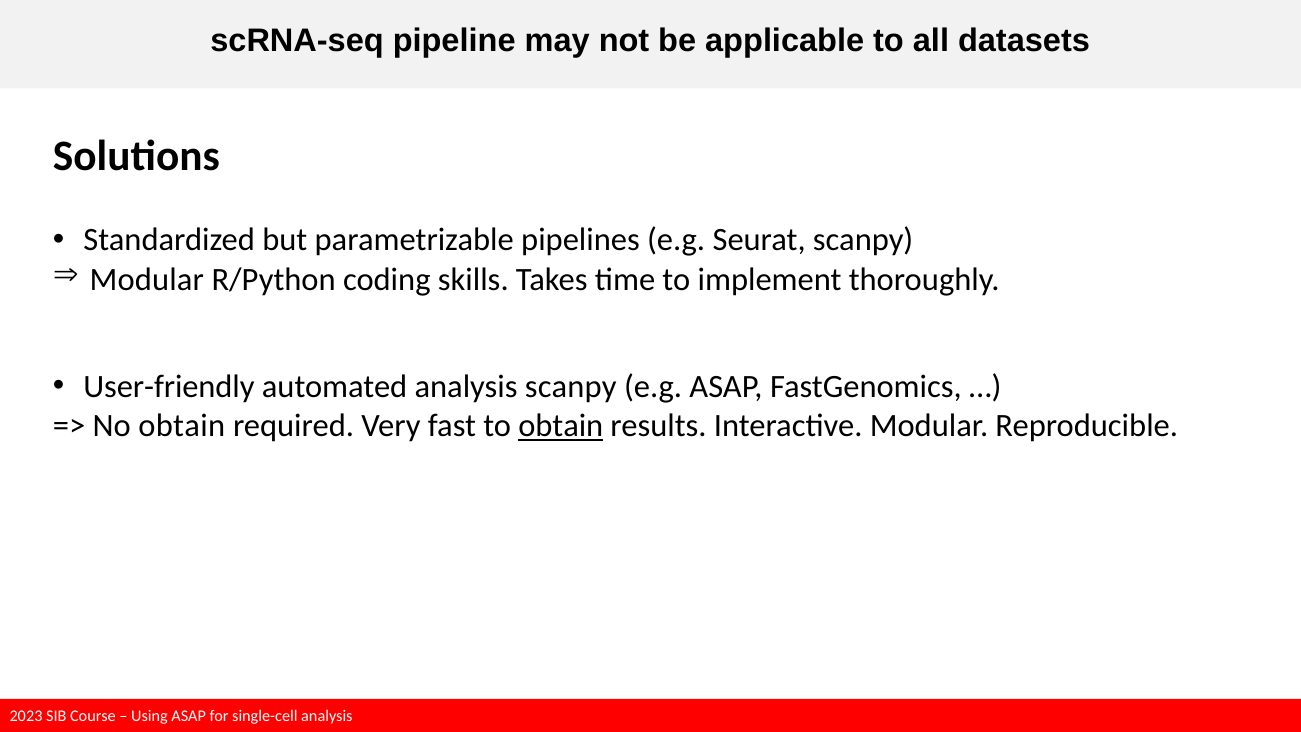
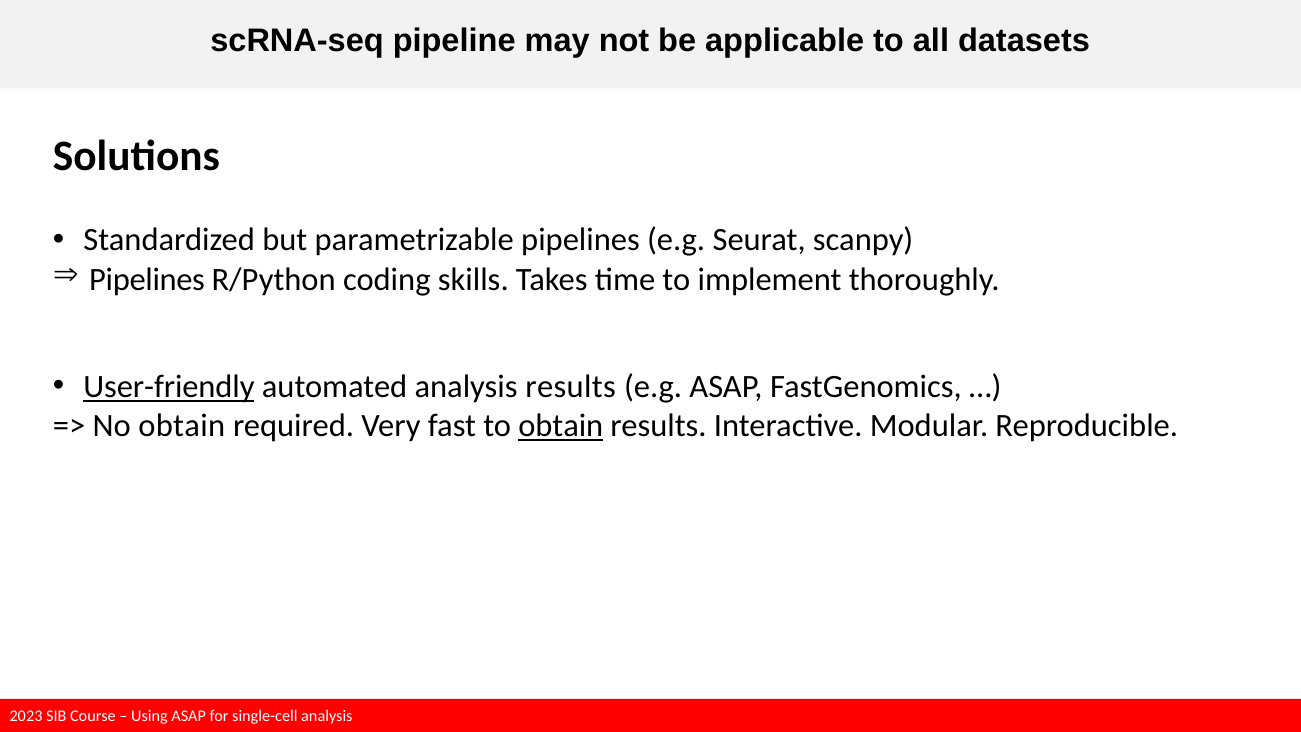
Modular at (147, 279): Modular -> Pipelines
User-friendly underline: none -> present
analysis scanpy: scanpy -> results
